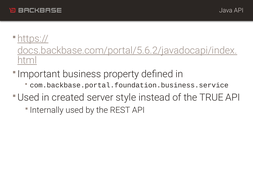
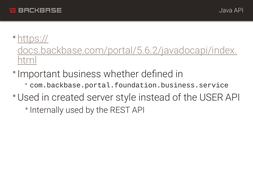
property: property -> whether
TRUE: TRUE -> USER
